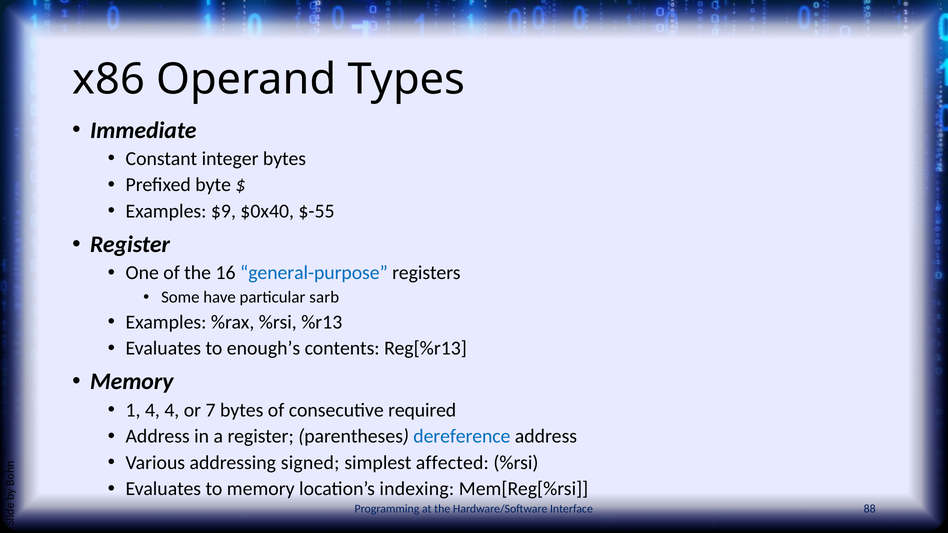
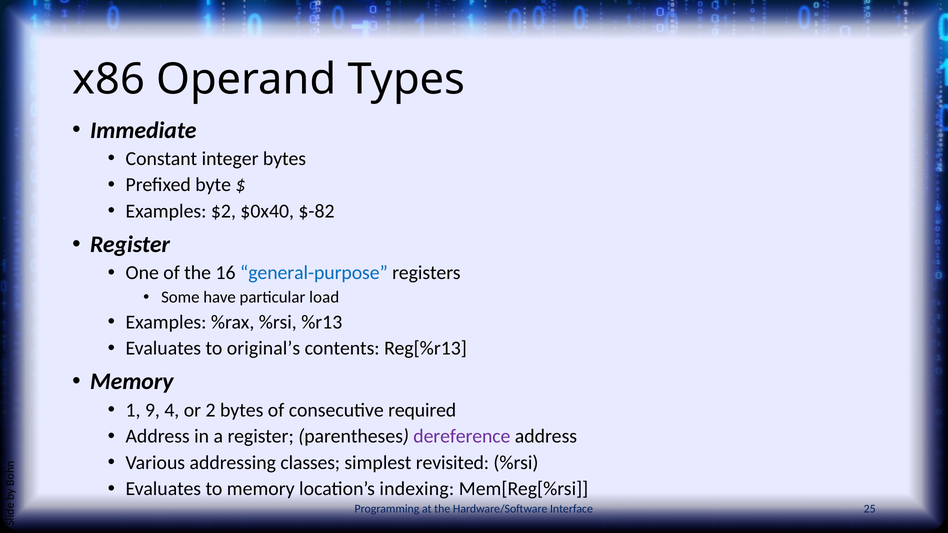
$9: $9 -> $2
$-55: $-55 -> $-82
sarb: sarb -> load
enough’s: enough’s -> original’s
1 4: 4 -> 9
7: 7 -> 2
dereference colour: blue -> purple
signed: signed -> classes
affected: affected -> revisited
88: 88 -> 25
